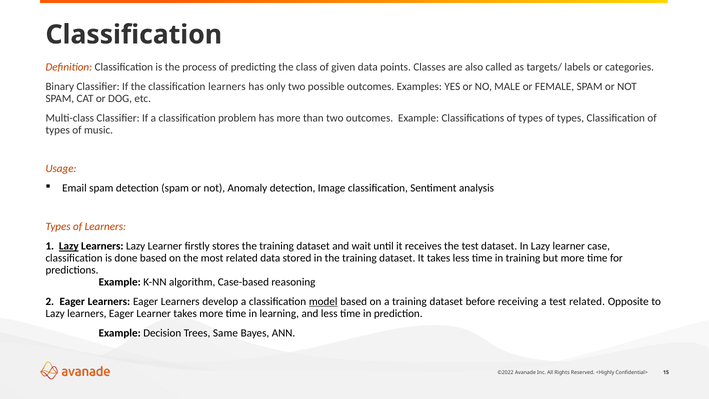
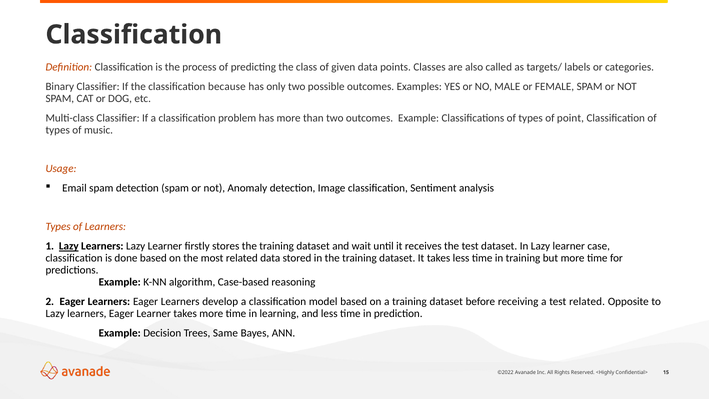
classification learners: learners -> because
types of types: types -> point
model underline: present -> none
